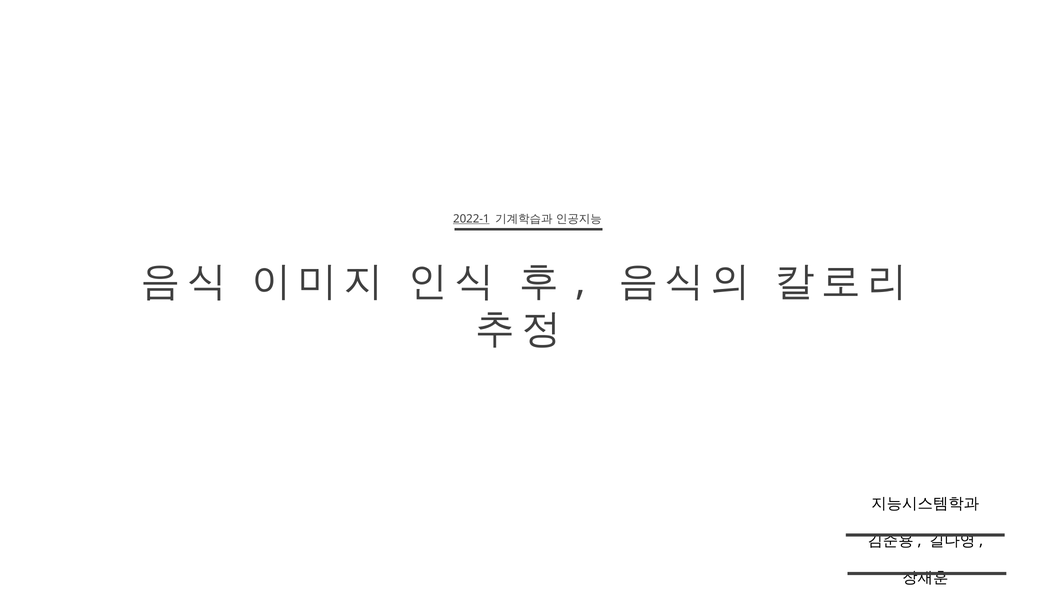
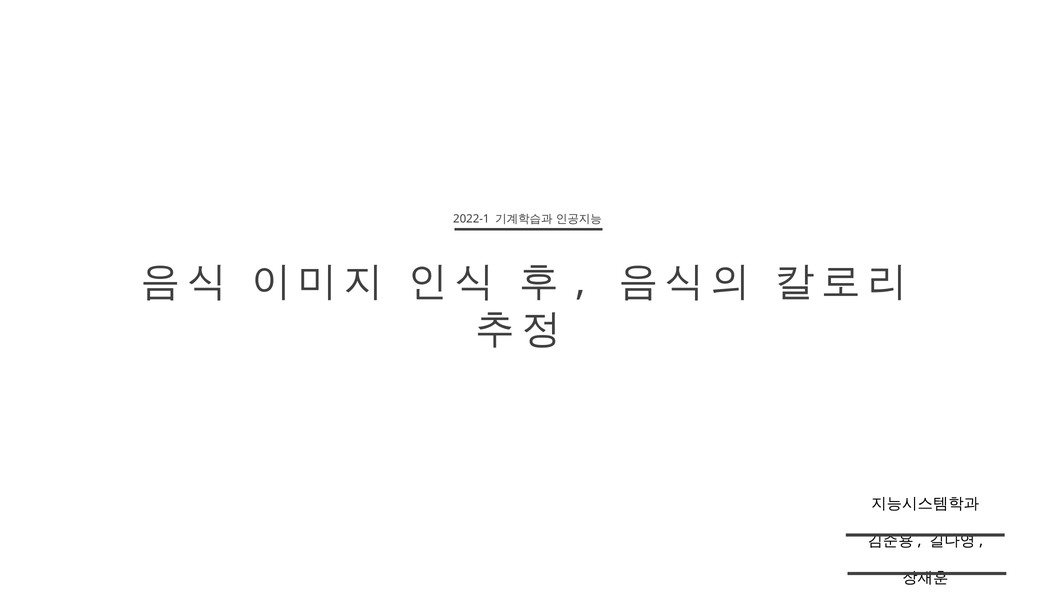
2022-1 underline: present -> none
